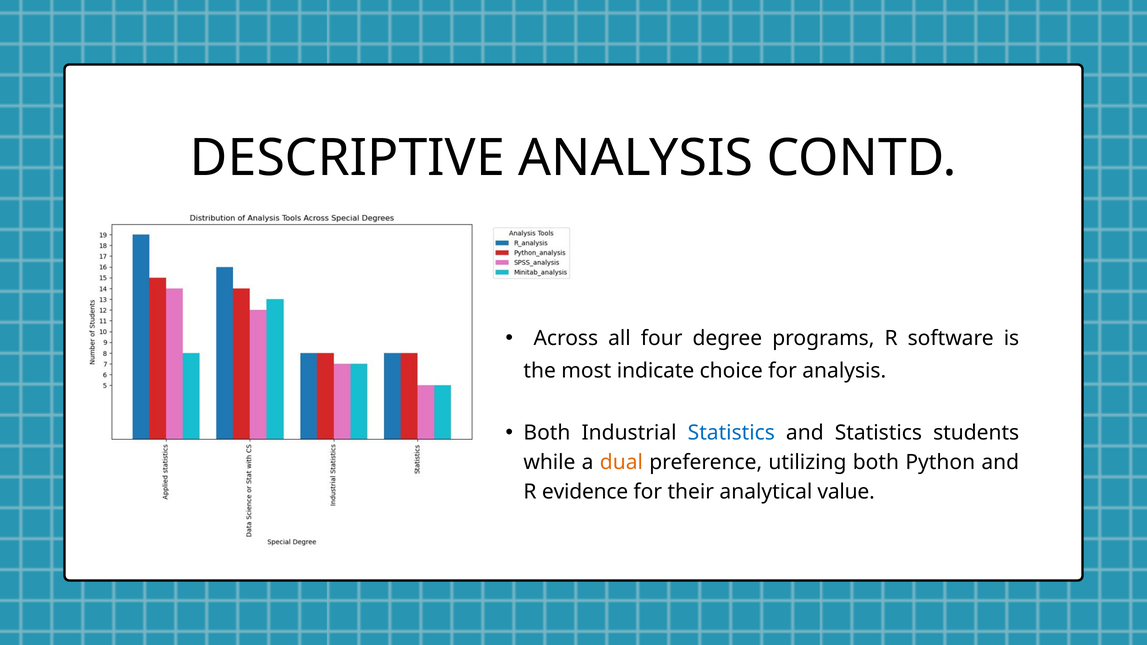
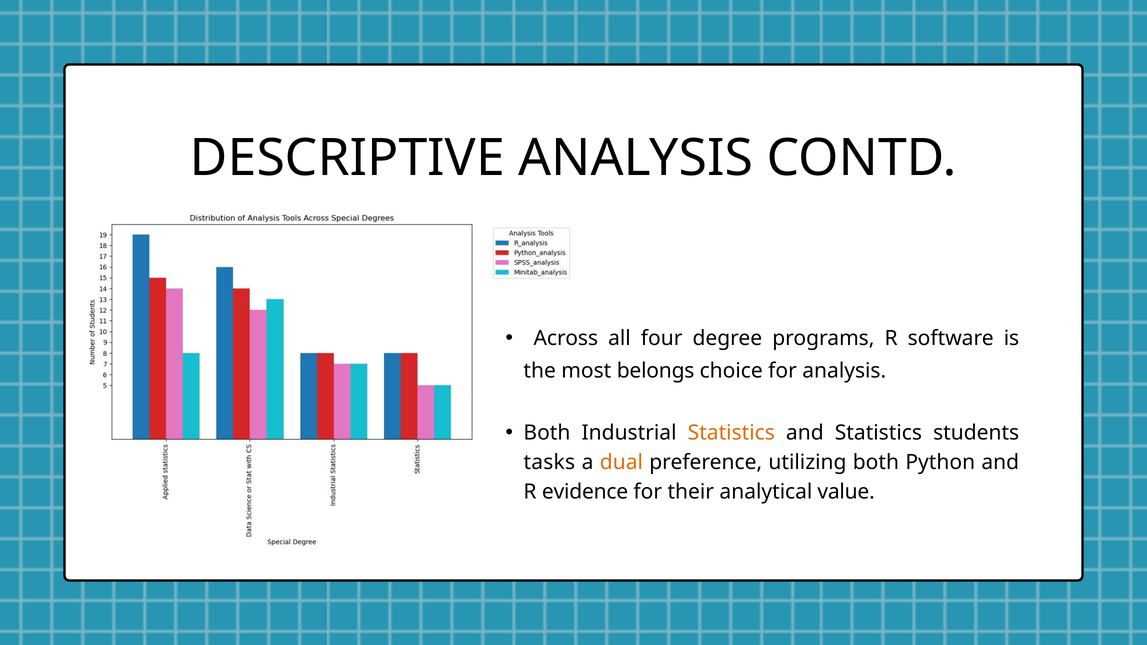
indicate: indicate -> belongs
Statistics at (731, 433) colour: blue -> orange
while: while -> tasks
